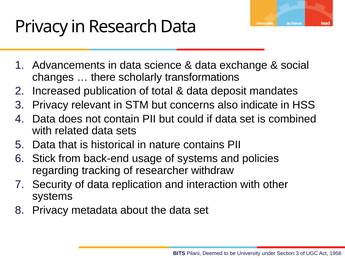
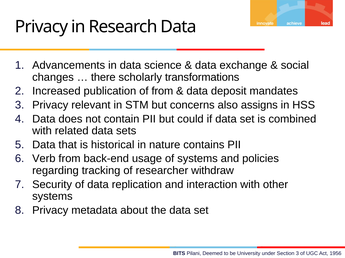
of total: total -> from
indicate: indicate -> assigns
Stick: Stick -> Verb
